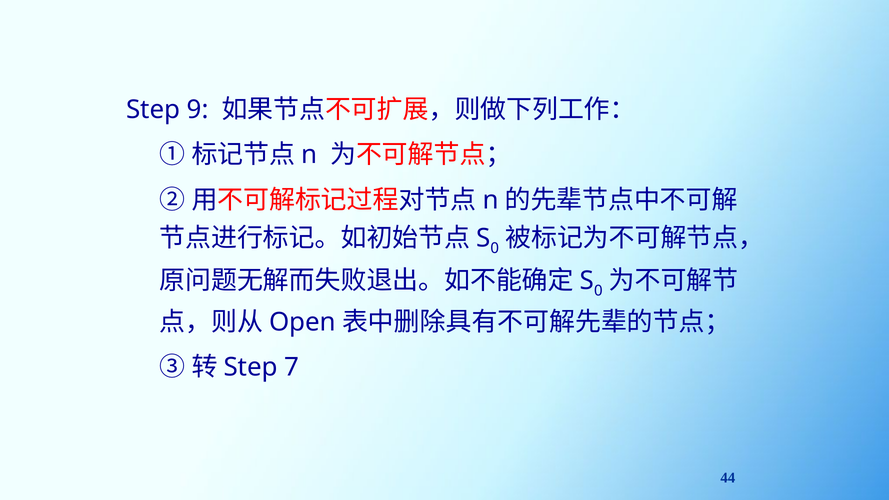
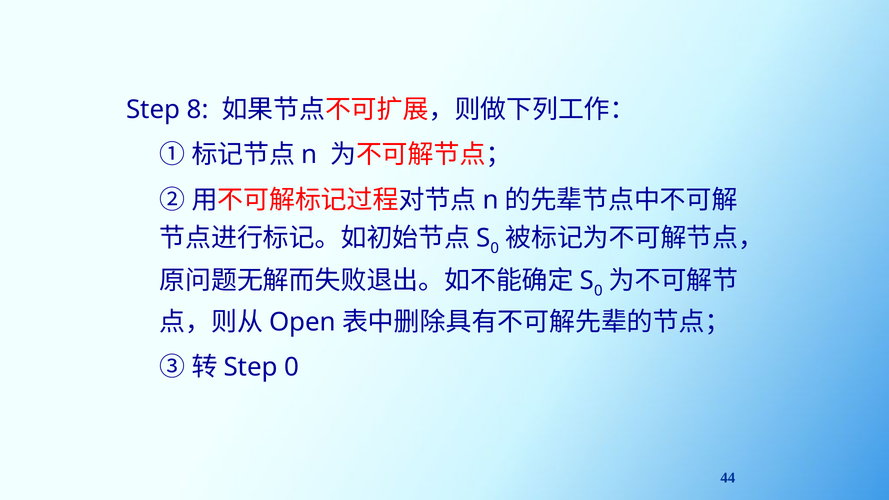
9: 9 -> 8
Step 7: 7 -> 0
